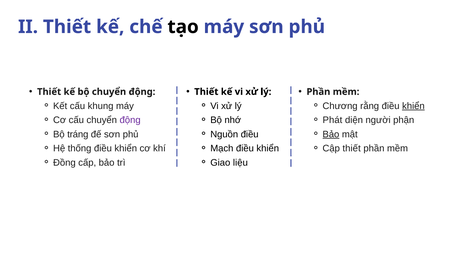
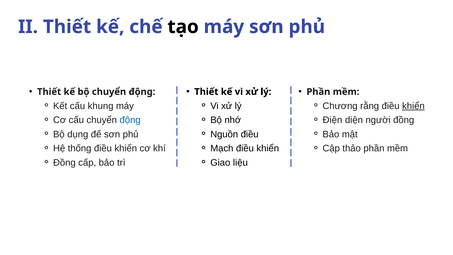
động at (130, 120) colour: purple -> blue
Phát: Phát -> Điện
người phận: phận -> đồng
tráng: tráng -> dụng
Bảo at (331, 134) underline: present -> none
Cập thiết: thiết -> thảo
